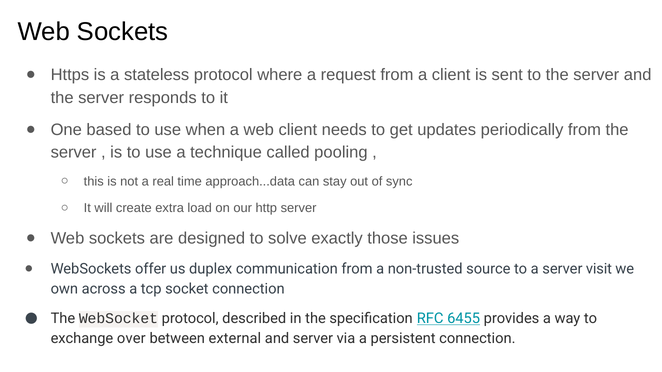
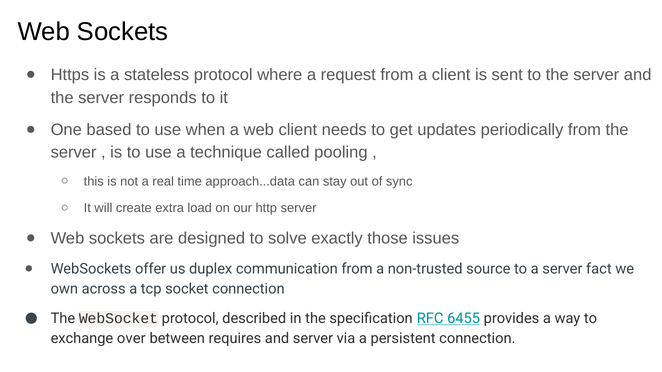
visit: visit -> fact
external: external -> requires
